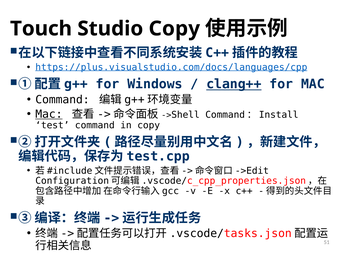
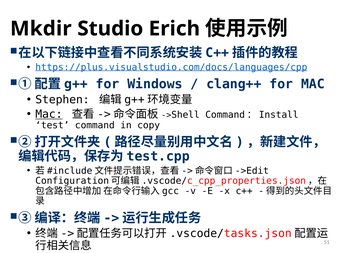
Touch: Touch -> Mkdir
Studio Copy: Copy -> Erich
clang++ underline: present -> none
Command at (62, 100): Command -> Stephen
